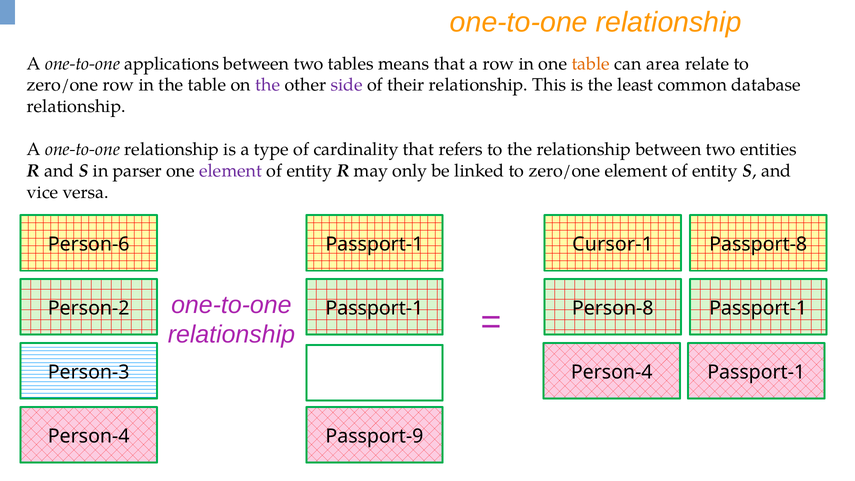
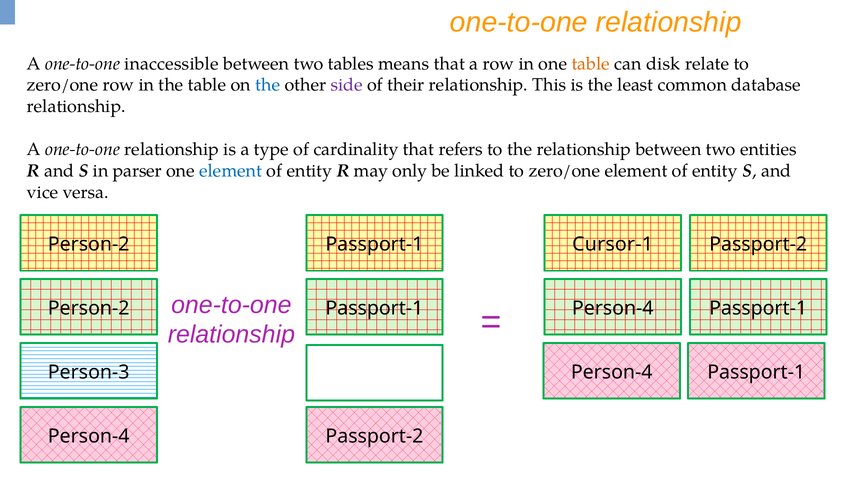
applications: applications -> inaccessible
area: area -> disk
the at (268, 85) colour: purple -> blue
element at (231, 171) colour: purple -> blue
Person-6 at (89, 244): Person-6 -> Person-2
Passport-8 at (758, 244): Passport-8 -> Passport-2
Person-2 Passport-1 Person-8: Person-8 -> Person-4
Passport-9 at (374, 436): Passport-9 -> Passport-2
